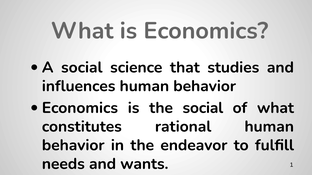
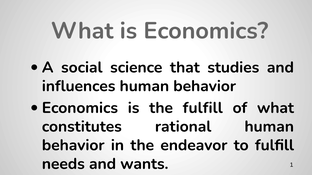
the social: social -> fulfill
